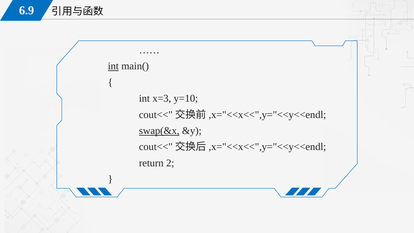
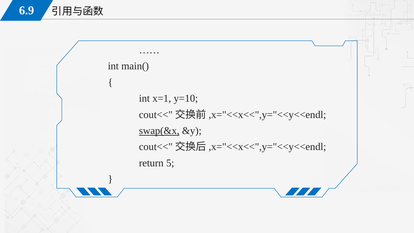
int at (113, 66) underline: present -> none
x=3: x=3 -> x=1
2: 2 -> 5
